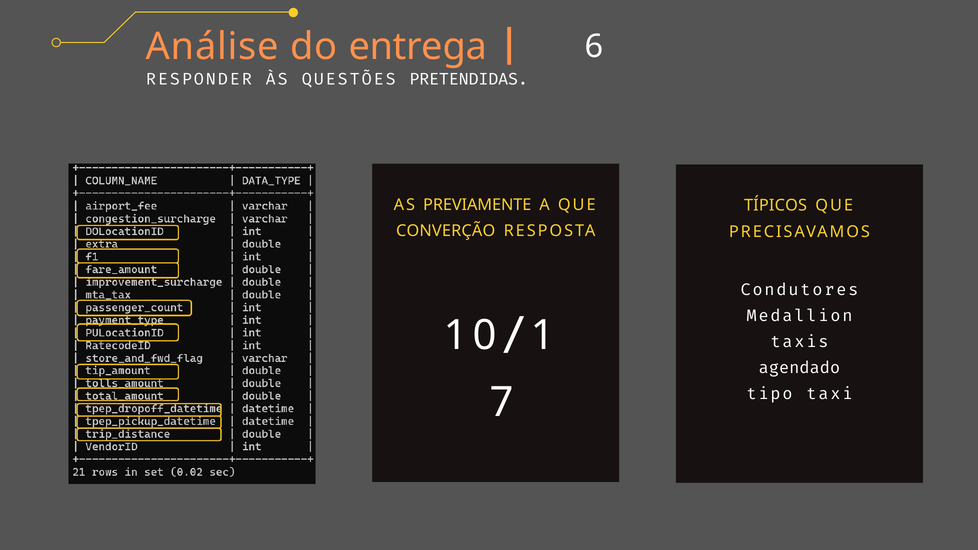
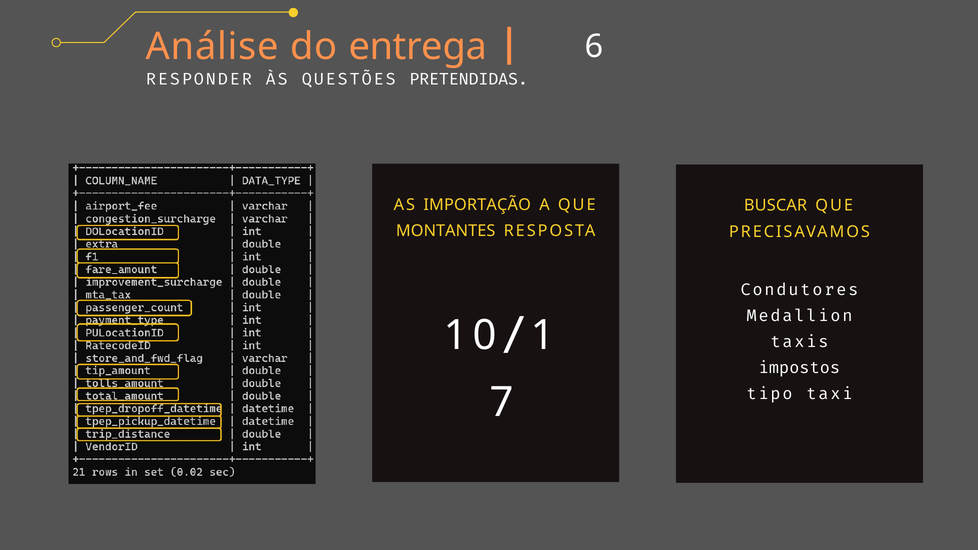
PREVIAMENTE: PREVIAMENTE -> IMPORTAÇÃO
TÍPICOS: TÍPICOS -> BUSCAR
CONVERÇÃO: CONVERÇÃO -> MONTANTES
agendado: agendado -> impostos
